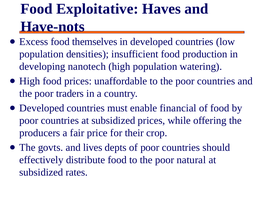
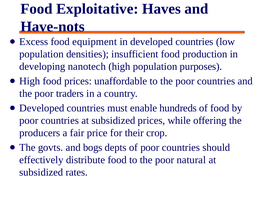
themselves: themselves -> equipment
watering: watering -> purposes
financial: financial -> hundreds
lives: lives -> bogs
